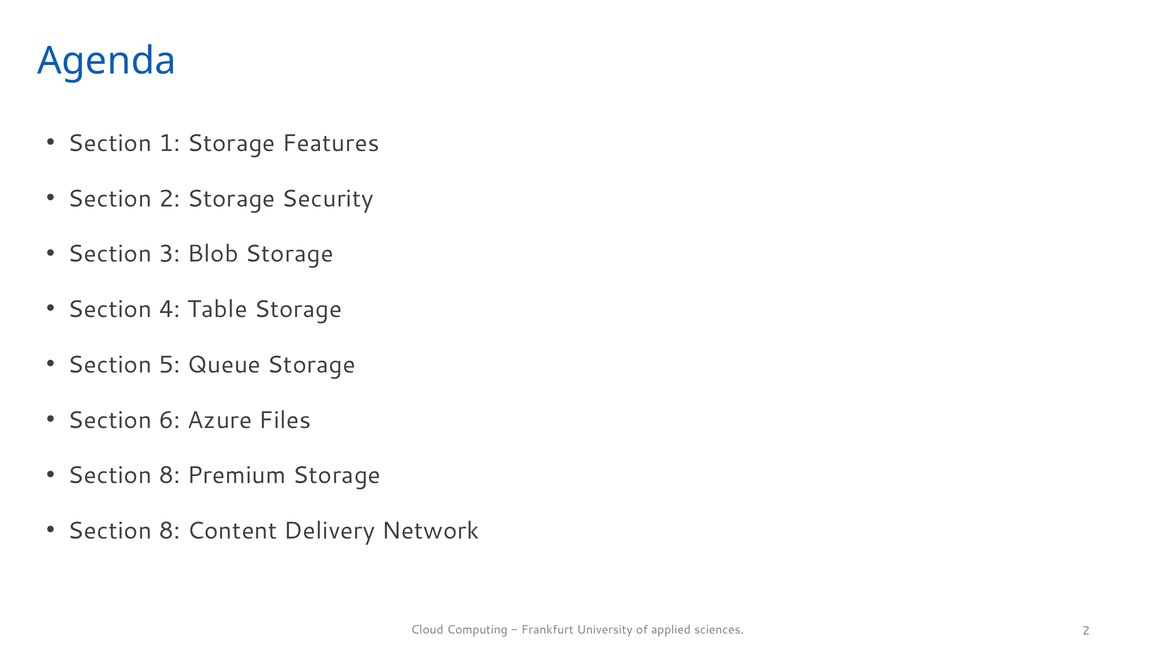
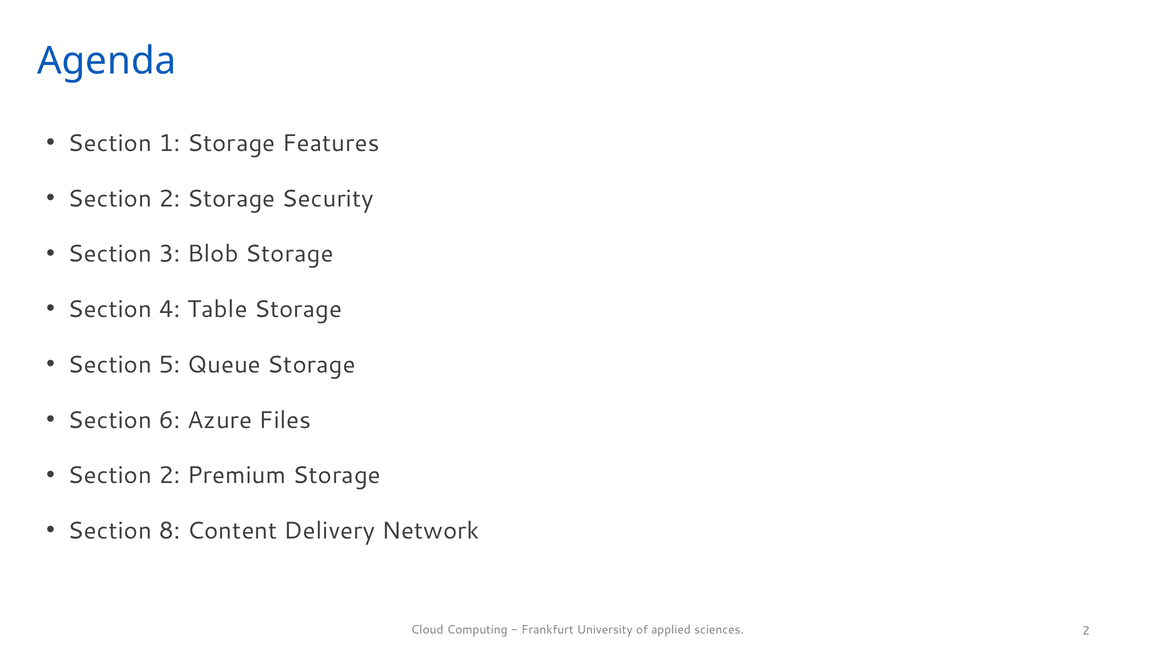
8 at (170, 475): 8 -> 2
